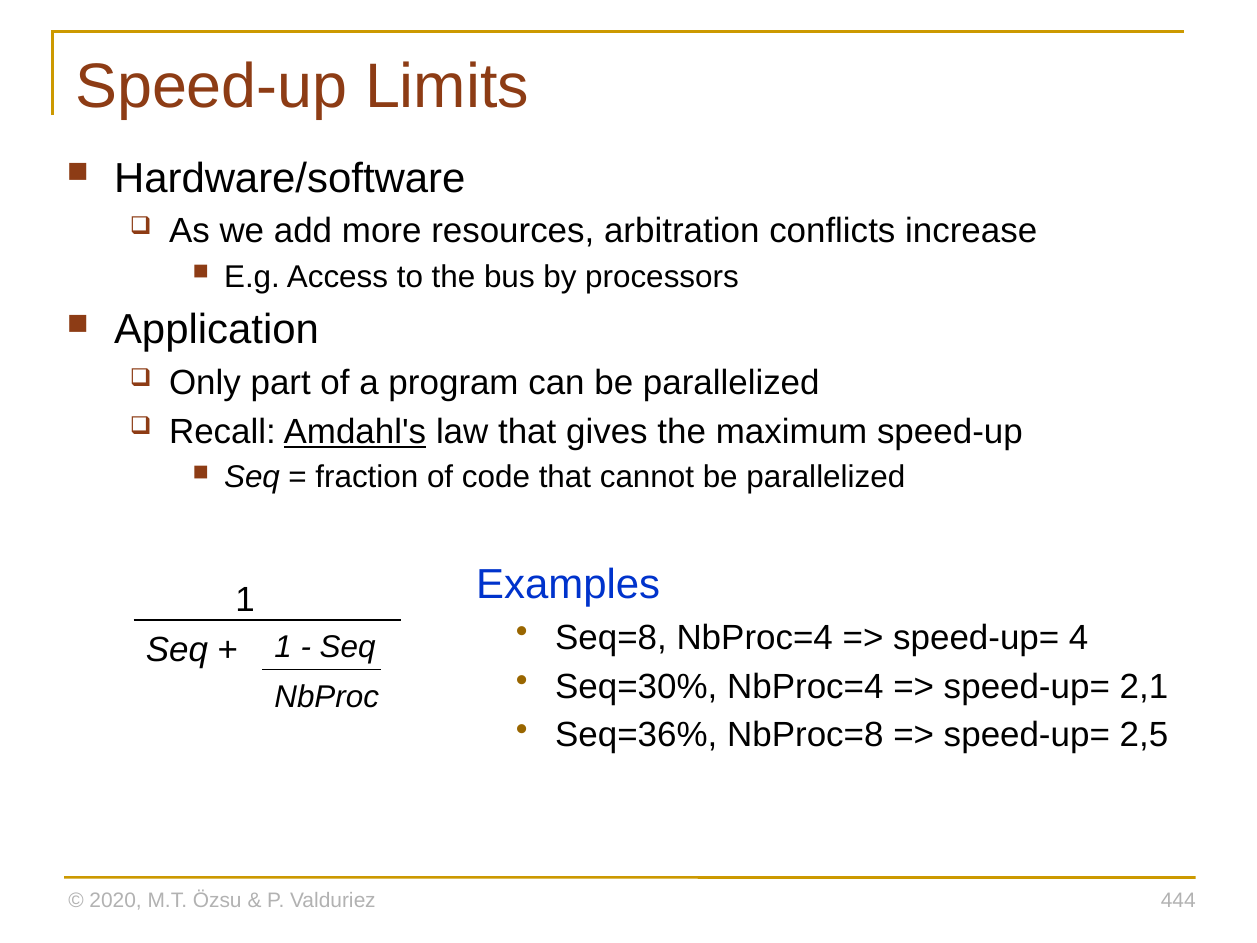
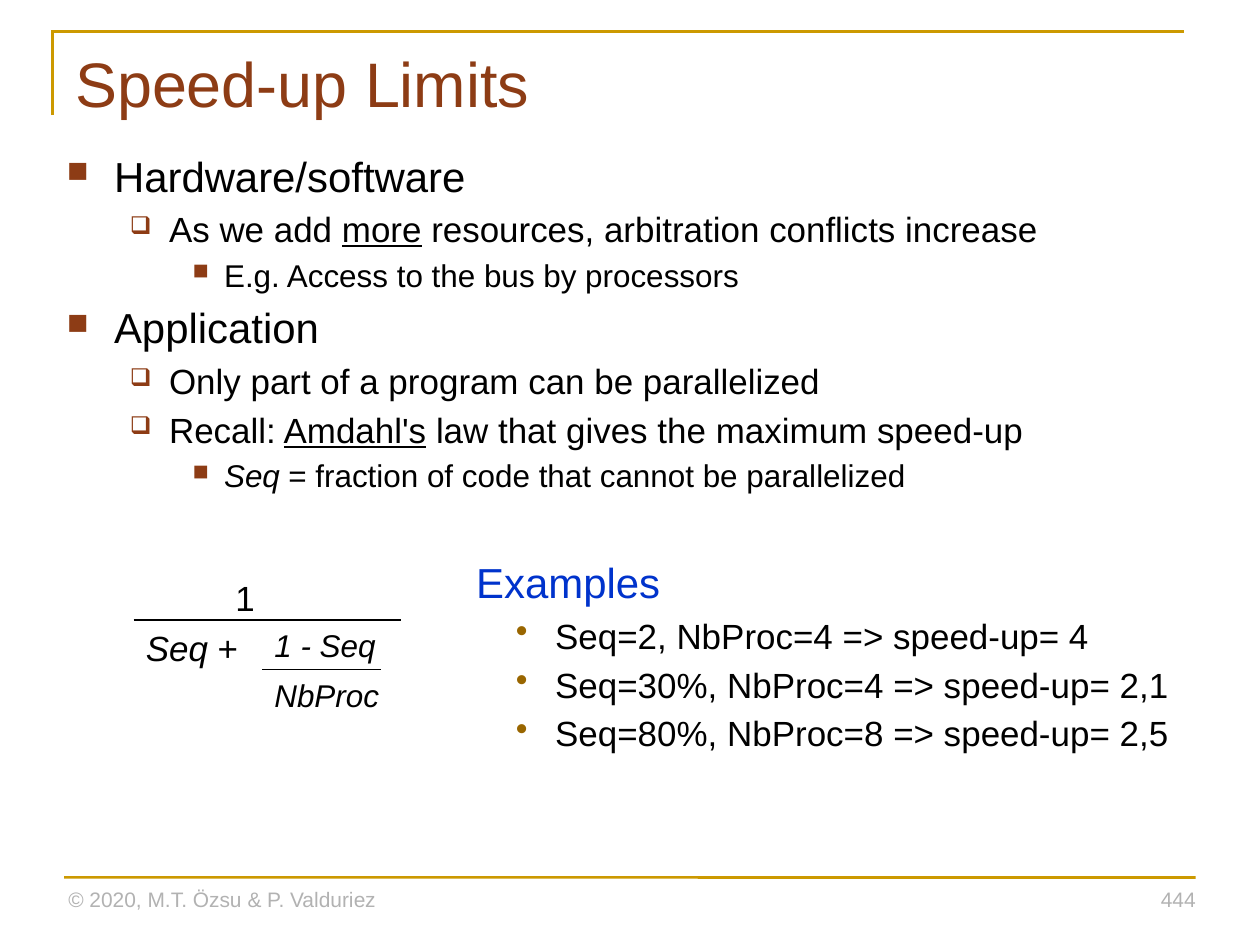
more underline: none -> present
Seq=8: Seq=8 -> Seq=2
Seq=36%: Seq=36% -> Seq=80%
